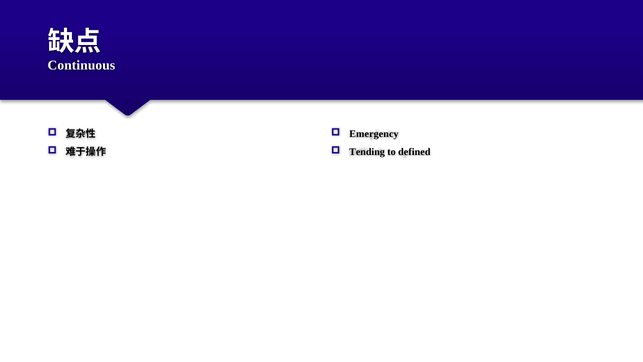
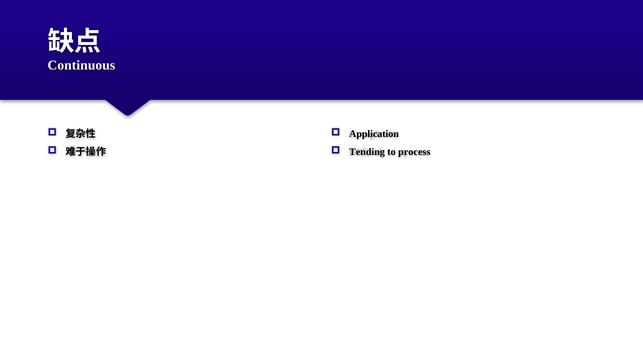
Emergency: Emergency -> Application
defined: defined -> process
